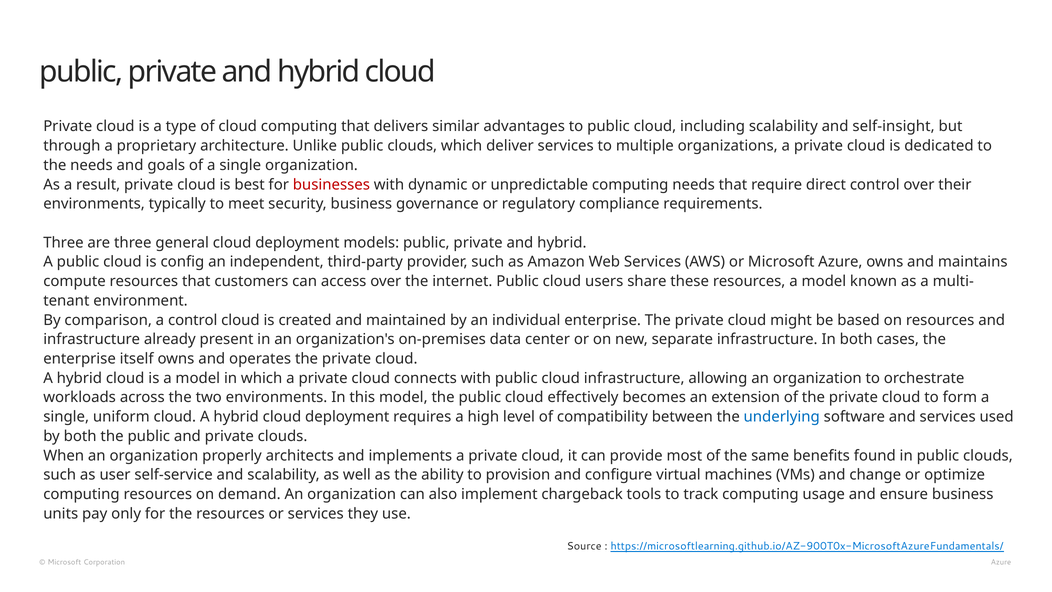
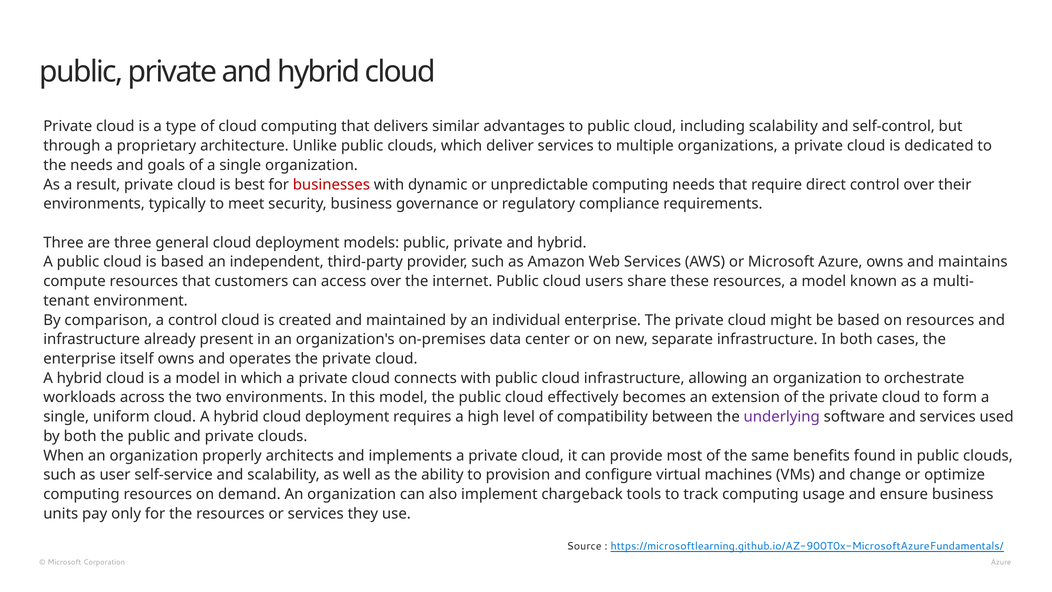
self-insight: self-insight -> self-control
is config: config -> based
underlying colour: blue -> purple
